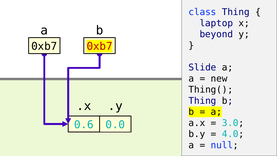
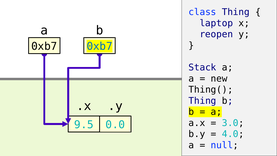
beyond: beyond -> reopen
0xb7 at (100, 46) colour: red -> blue
Slide: Slide -> Stack
0.6: 0.6 -> 9.5
